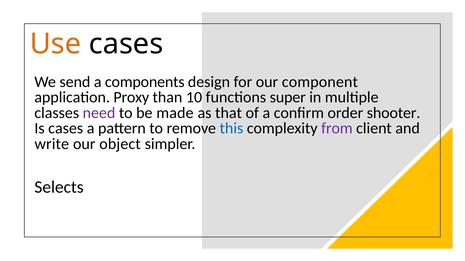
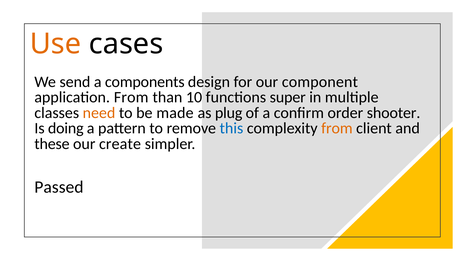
application Proxy: Proxy -> From
need colour: purple -> orange
that: that -> plug
Is cases: cases -> doing
from at (337, 129) colour: purple -> orange
write: write -> these
object: object -> create
Selects: Selects -> Passed
